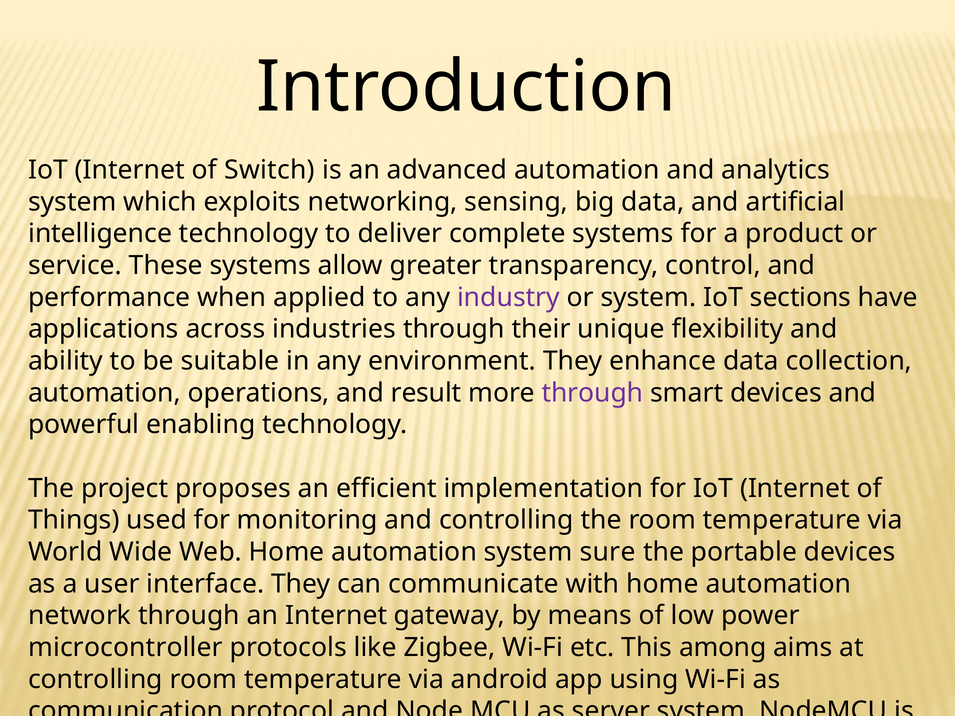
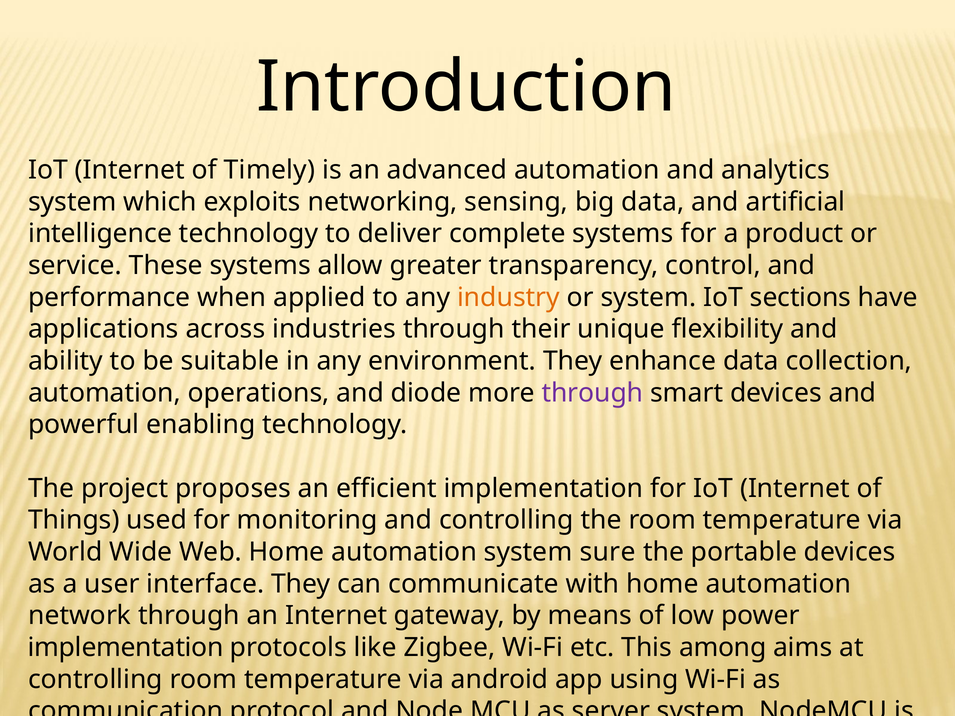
Switch: Switch -> Timely
industry colour: purple -> orange
result: result -> diode
microcontroller at (126, 648): microcontroller -> implementation
